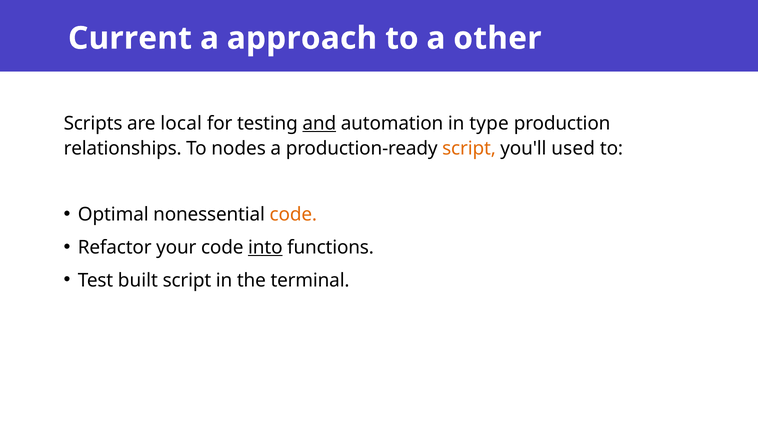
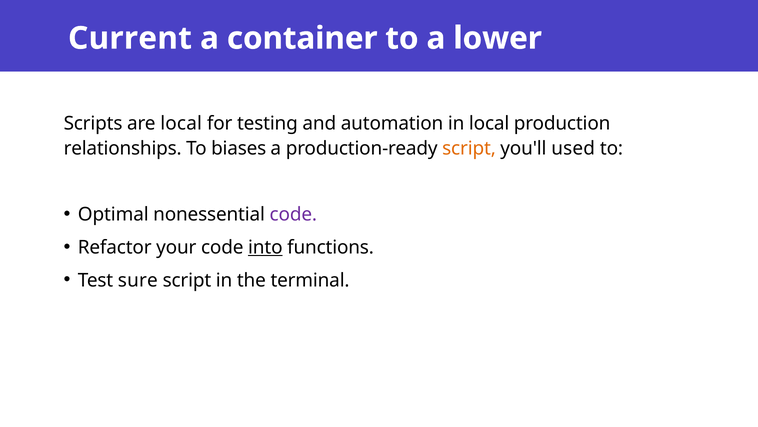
approach: approach -> container
other: other -> lower
and underline: present -> none
in type: type -> local
nodes: nodes -> biases
code at (293, 214) colour: orange -> purple
built: built -> sure
